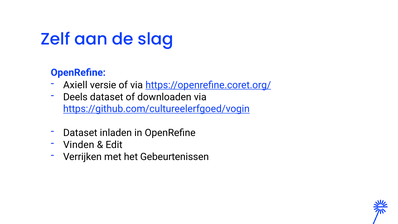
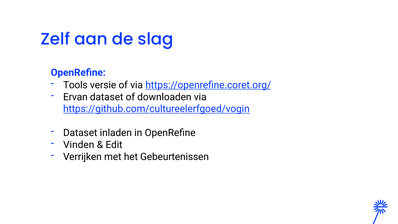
Axiell: Axiell -> Tools
Deels: Deels -> Ervan
